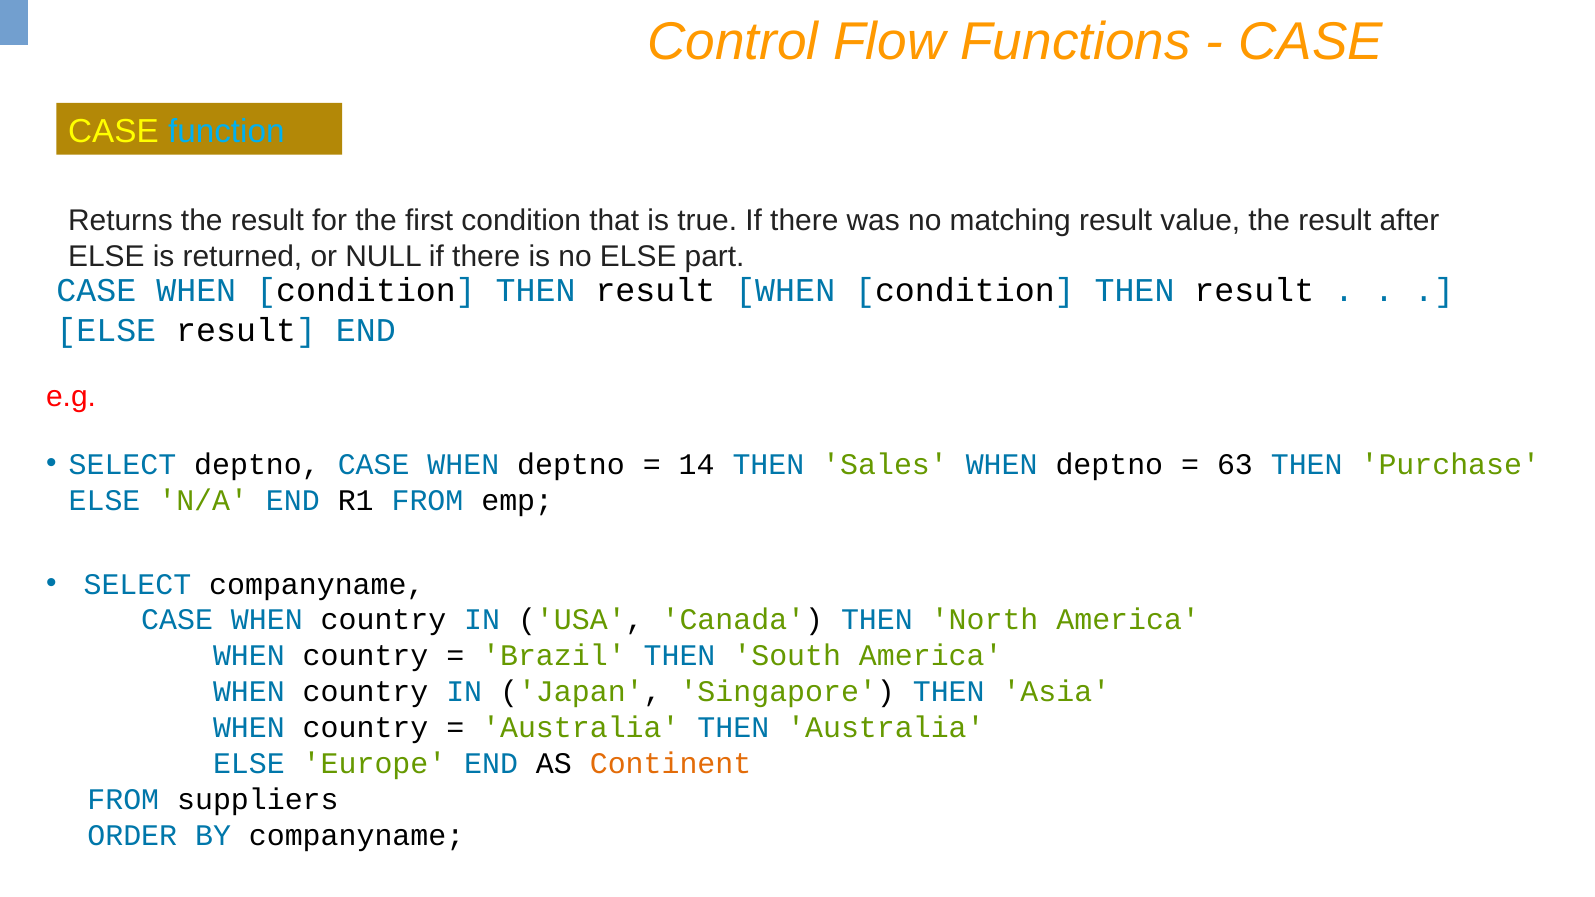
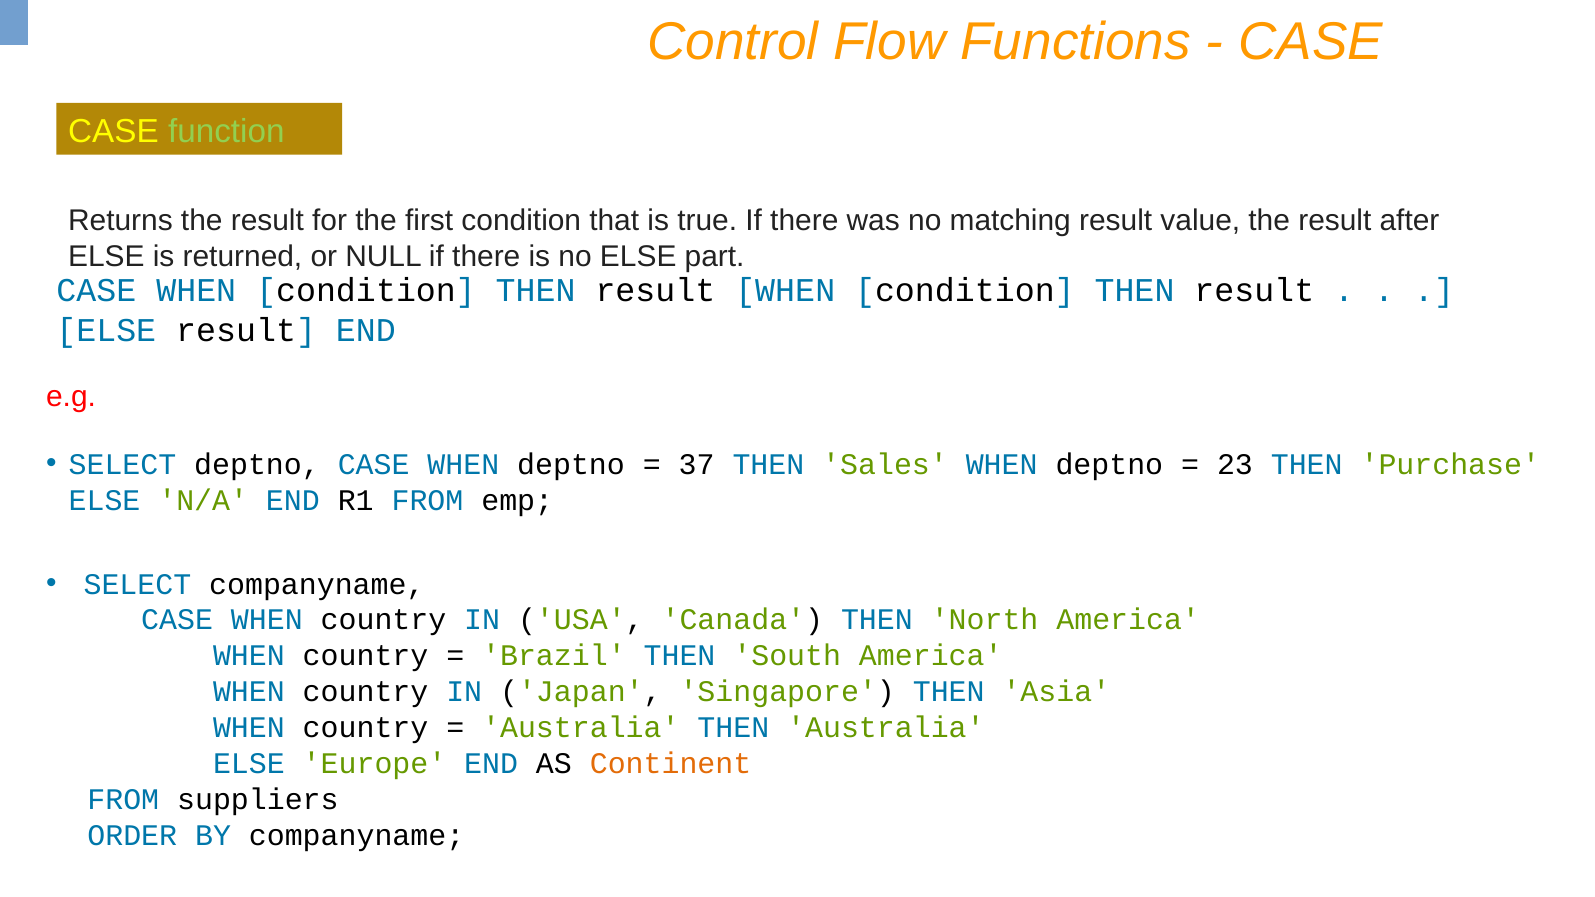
function colour: light blue -> light green
14: 14 -> 37
63: 63 -> 23
